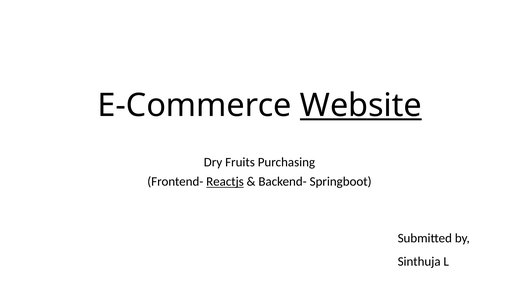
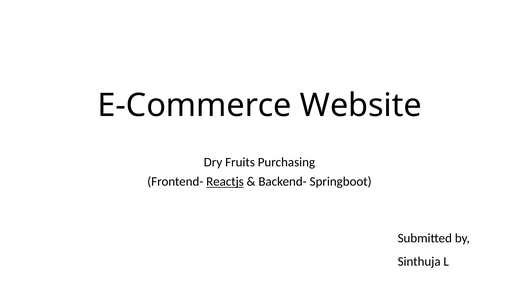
Website underline: present -> none
